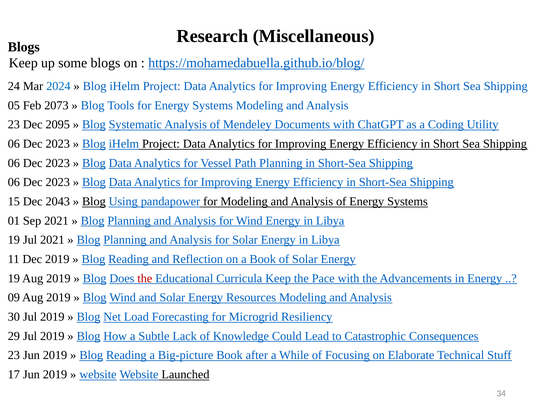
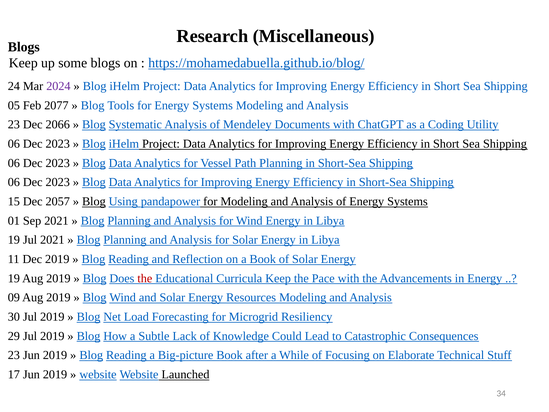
2024 colour: blue -> purple
2073: 2073 -> 2077
2095: 2095 -> 2066
2043: 2043 -> 2057
